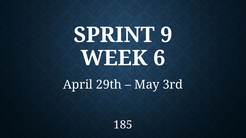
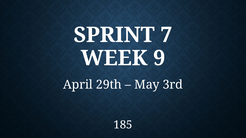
9: 9 -> 7
6: 6 -> 9
